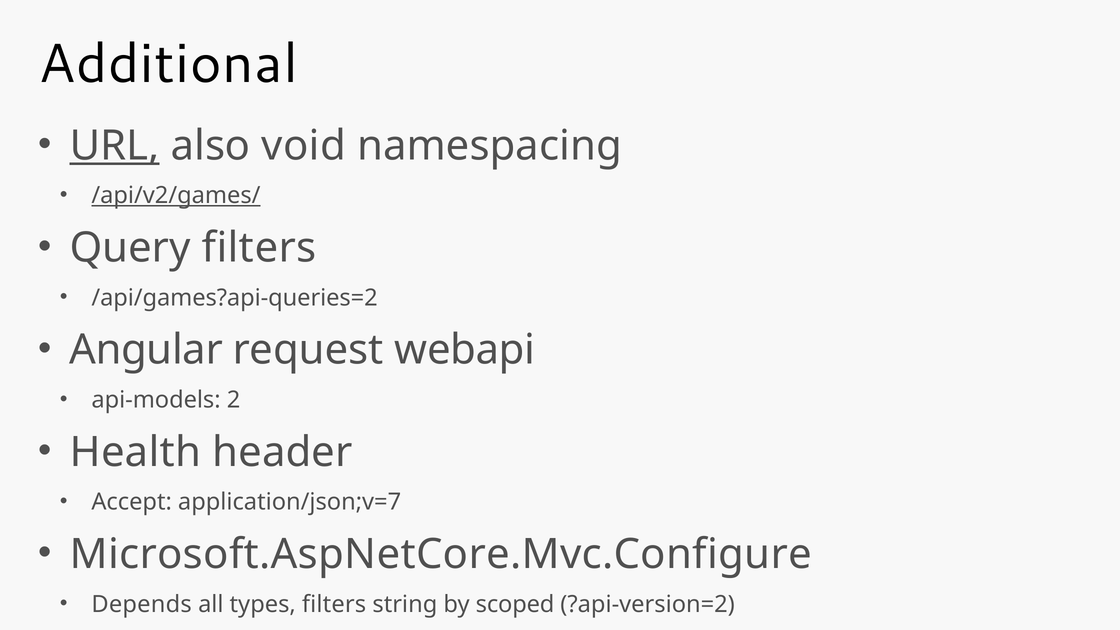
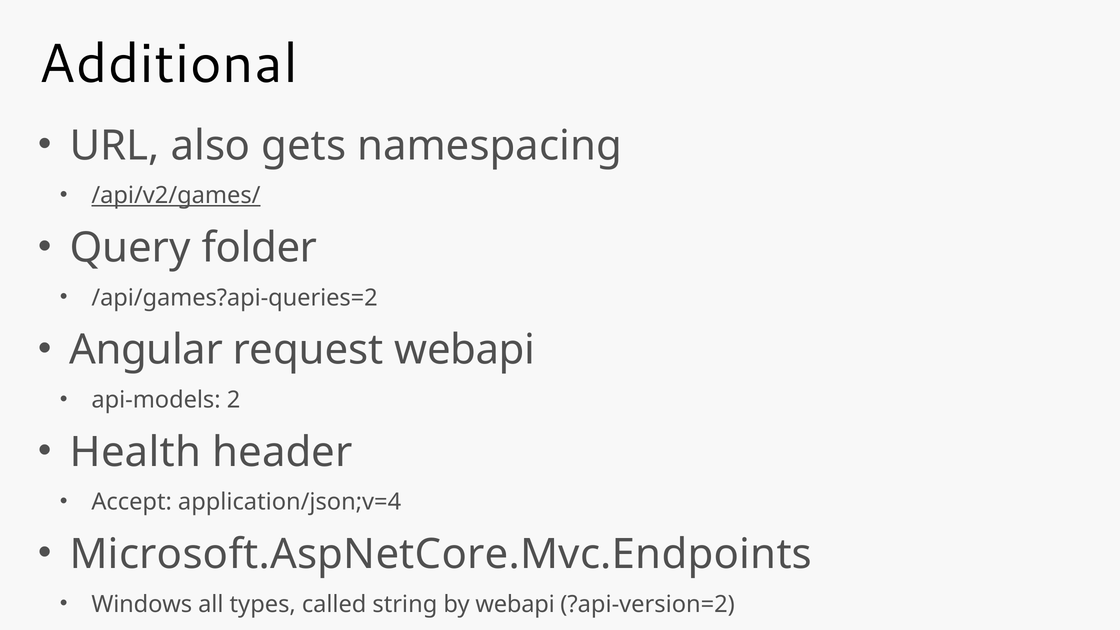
URL underline: present -> none
void: void -> gets
Query filters: filters -> folder
application/json;v=7: application/json;v=7 -> application/json;v=4
Microsoft.AspNetCore.Mvc.Configure: Microsoft.AspNetCore.Mvc.Configure -> Microsoft.AspNetCore.Mvc.Endpoints
Depends: Depends -> Windows
types filters: filters -> called
by scoped: scoped -> webapi
